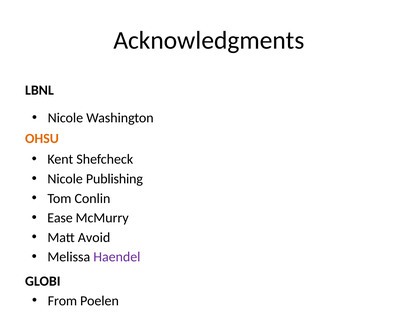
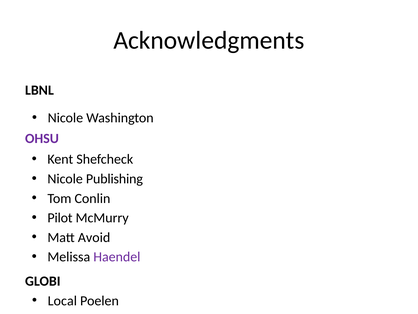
OHSU colour: orange -> purple
Ease: Ease -> Pilot
From: From -> Local
